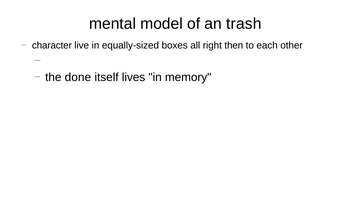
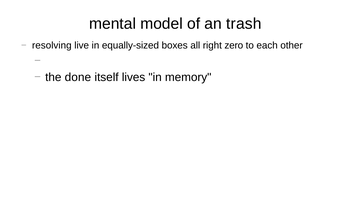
character: character -> resolving
then: then -> zero
